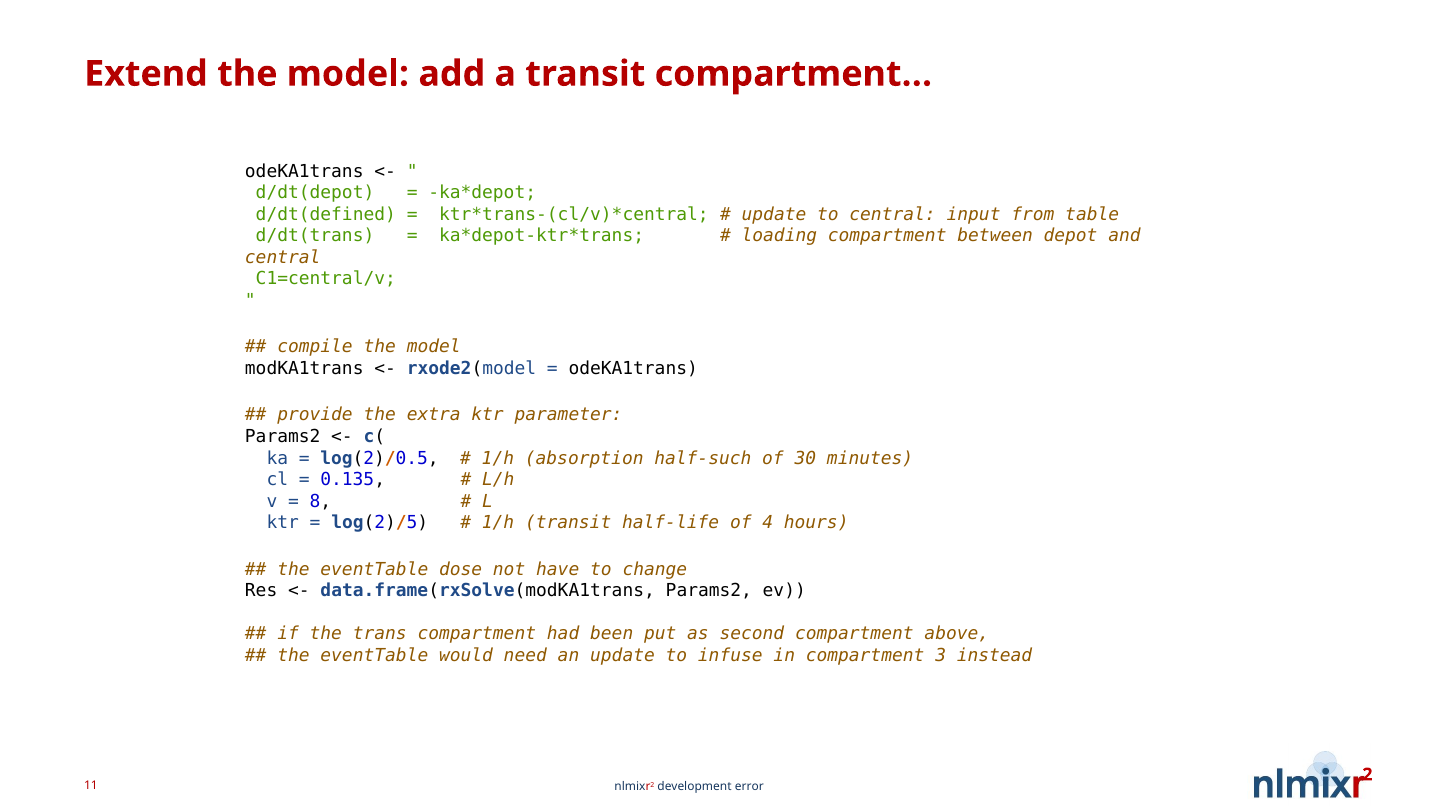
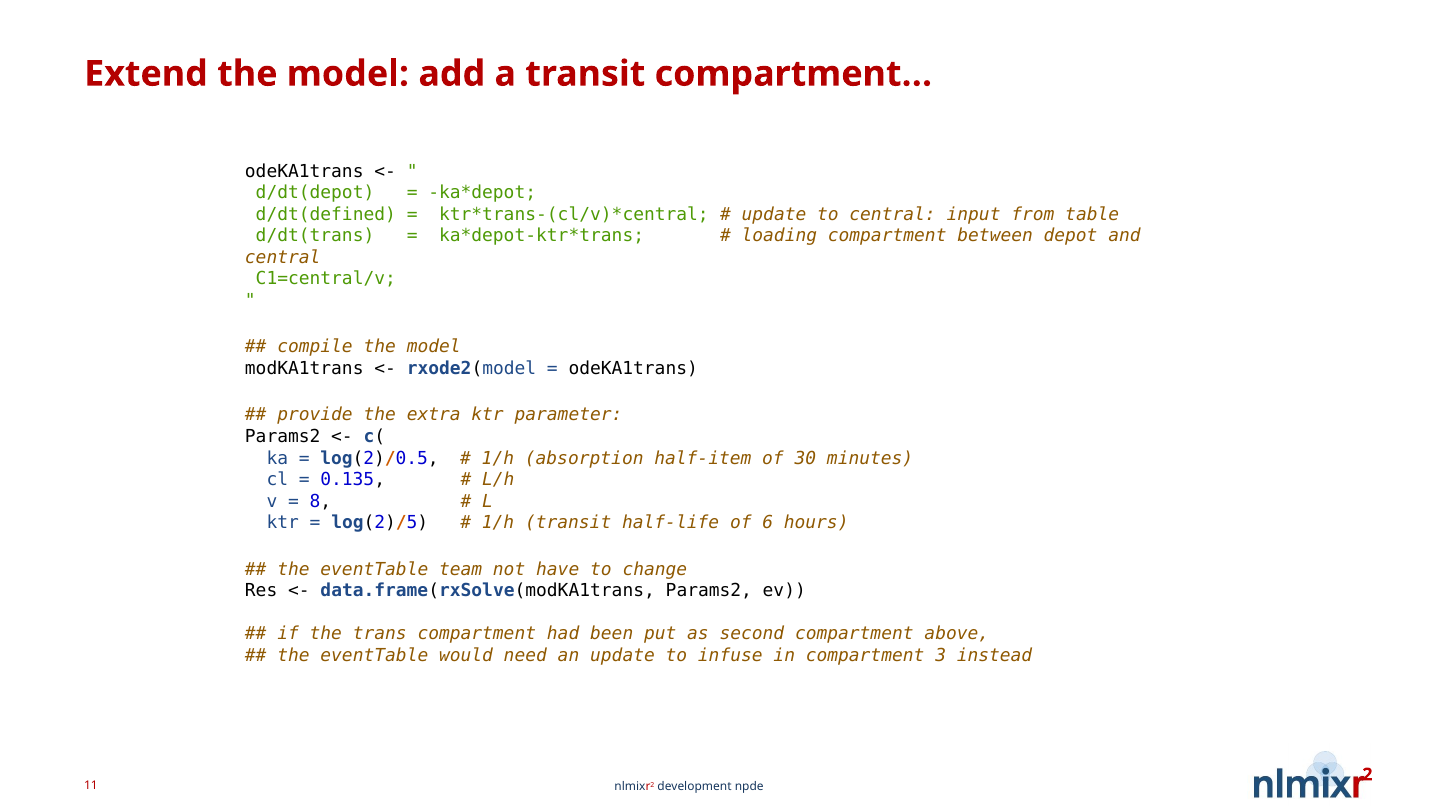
half-such: half-such -> half-item
4: 4 -> 6
dose: dose -> team
error: error -> npde
